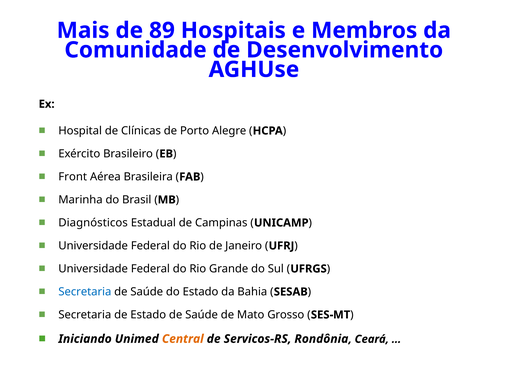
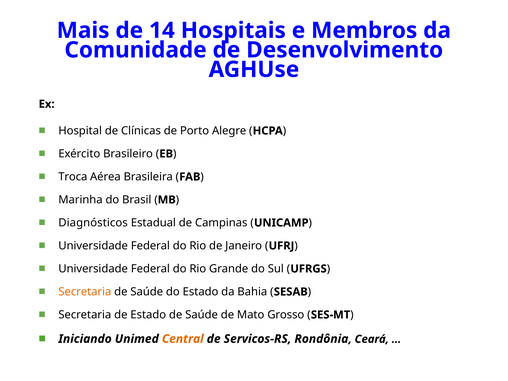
89: 89 -> 14
Front: Front -> Troca
Secretaria at (85, 292) colour: blue -> orange
